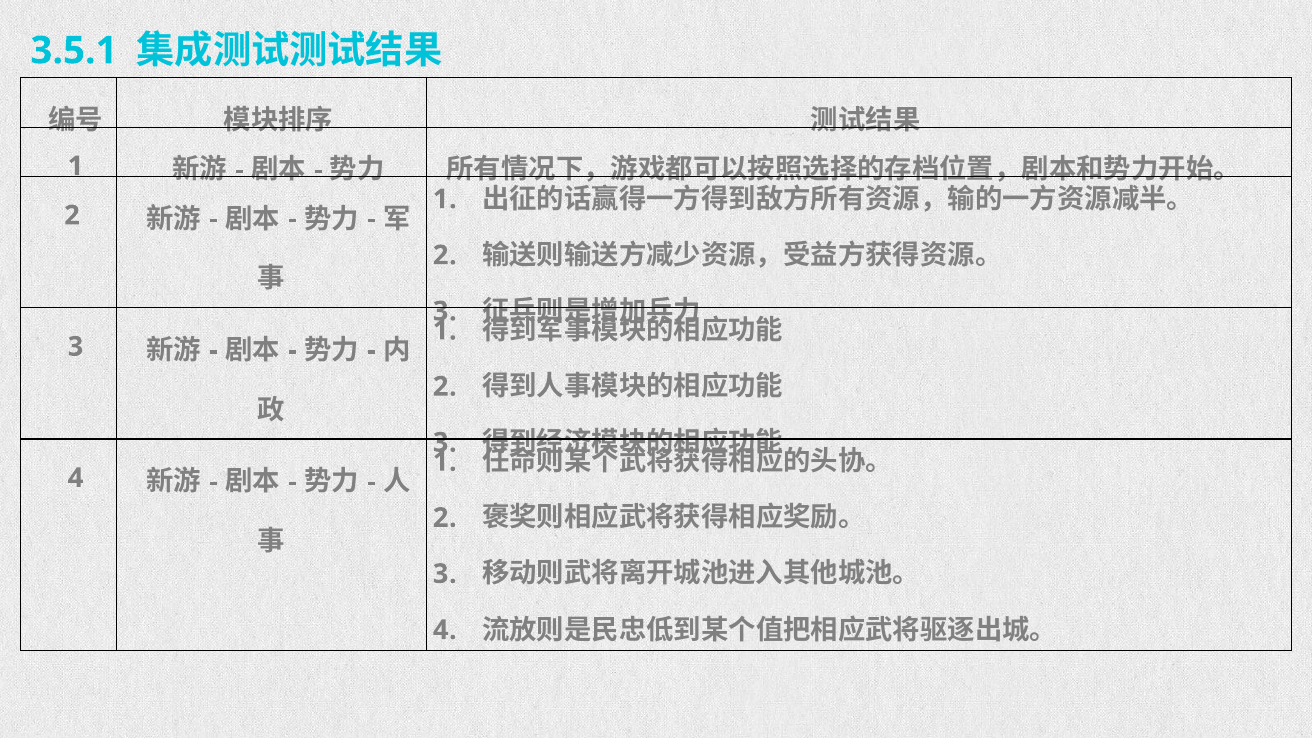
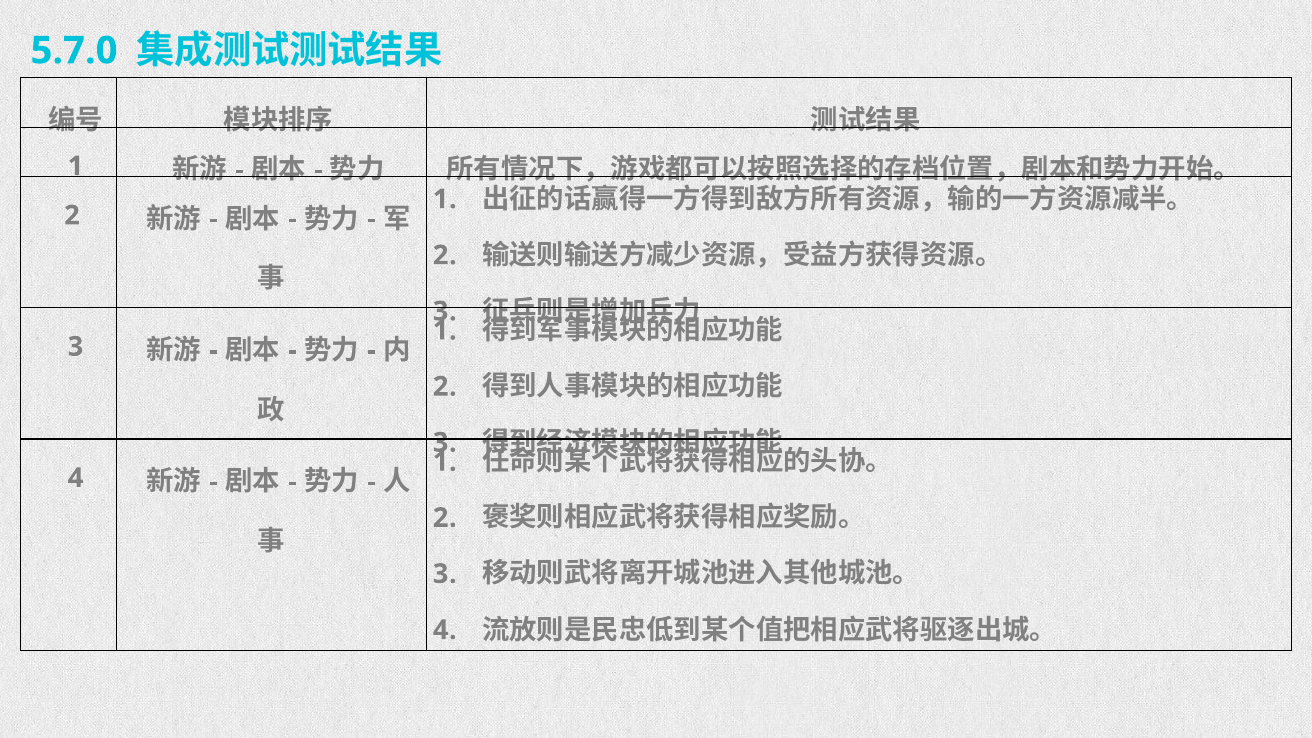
3.5.1: 3.5.1 -> 5.7.0
